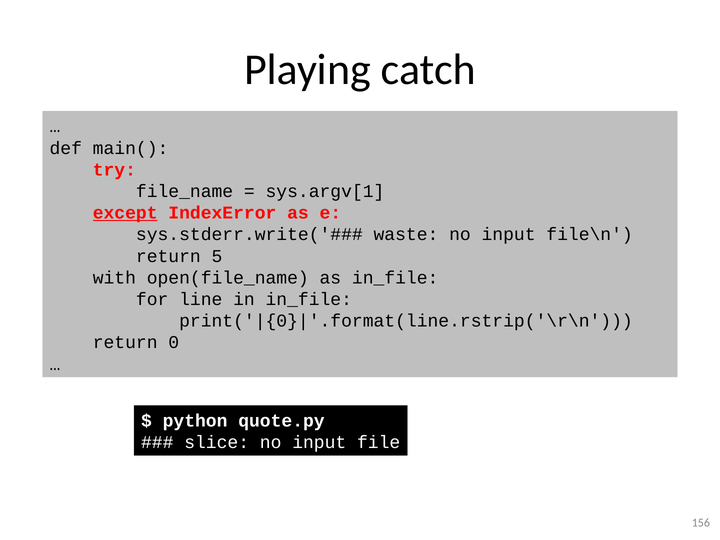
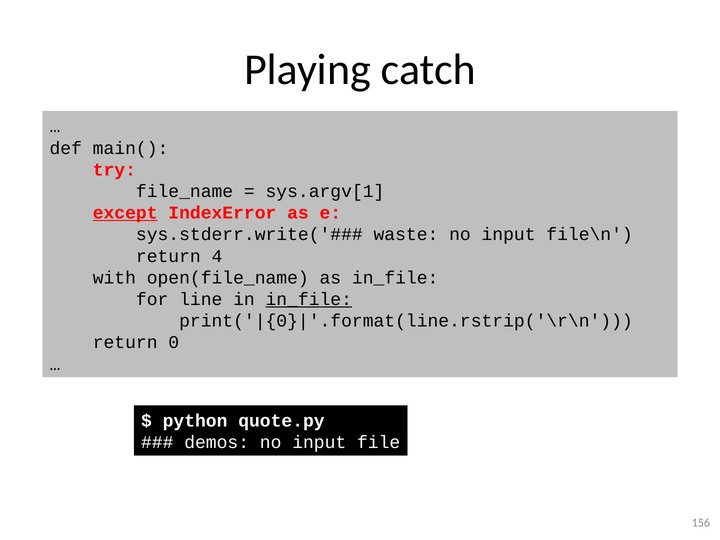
5: 5 -> 4
in_file at (309, 299) underline: none -> present
slice: slice -> demos
